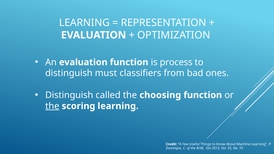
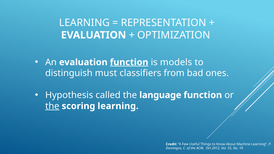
function at (129, 62) underline: none -> present
process: process -> models
Distinguish at (69, 95): Distinguish -> Hypothesis
choosing: choosing -> language
